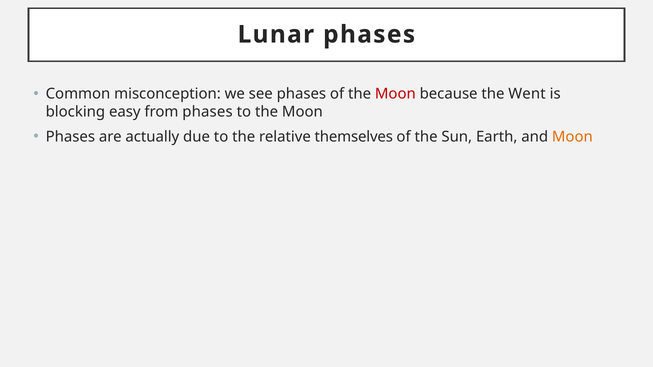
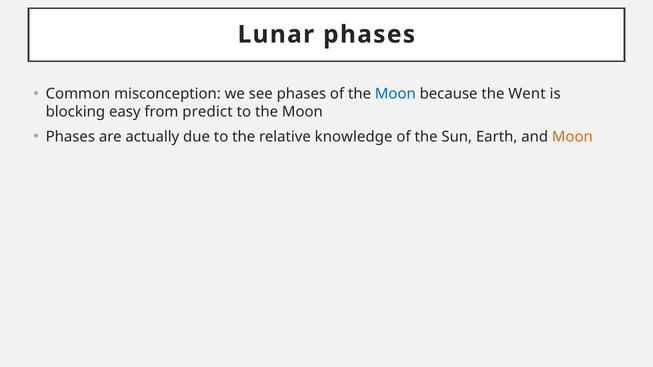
Moon at (395, 94) colour: red -> blue
from phases: phases -> predict
themselves: themselves -> knowledge
